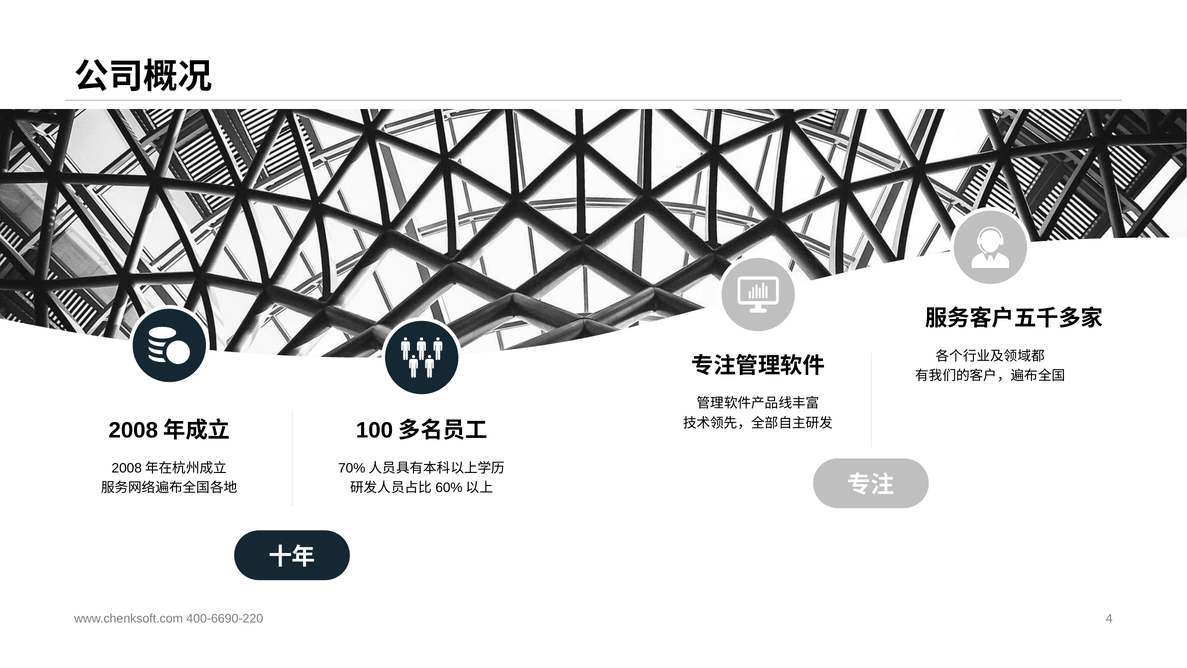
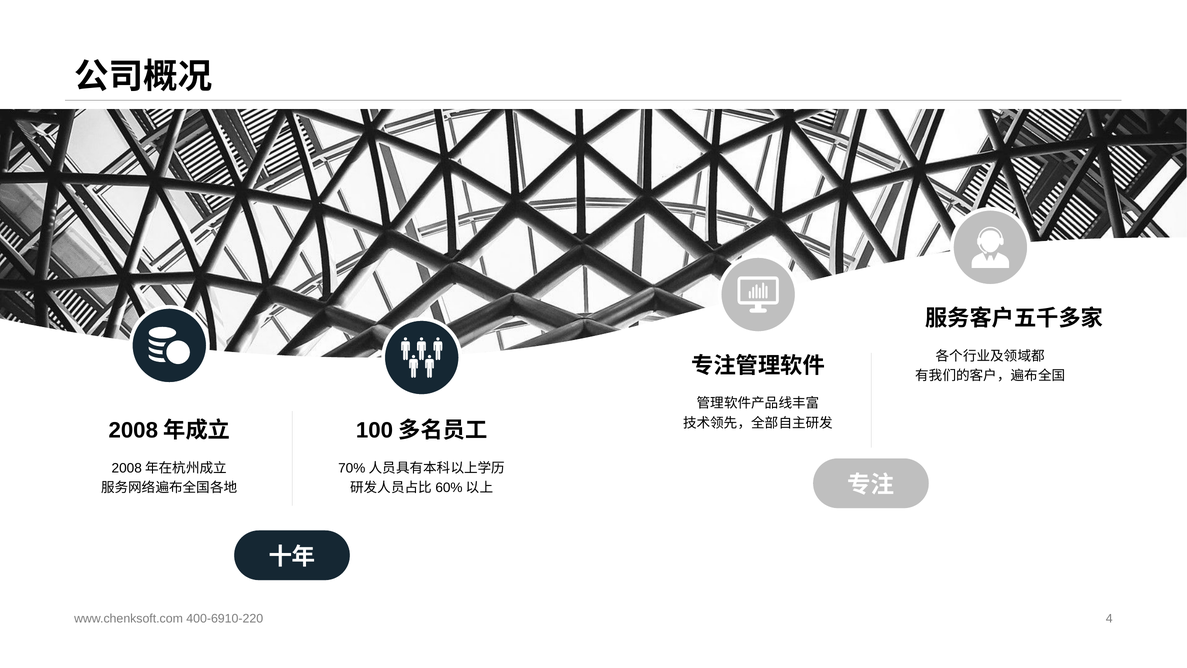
400-6690-220: 400-6690-220 -> 400-6910-220
